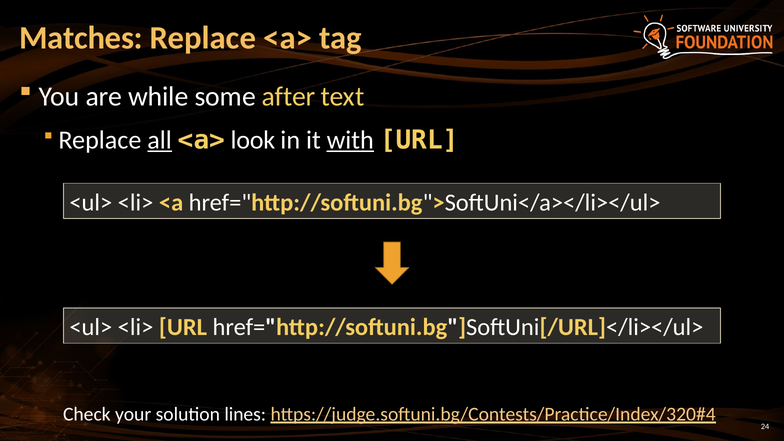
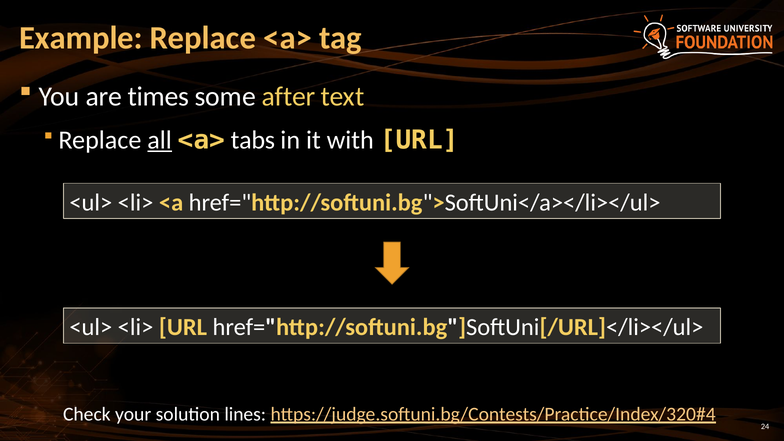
Matches: Matches -> Example
while: while -> times
look: look -> tabs
with underline: present -> none
